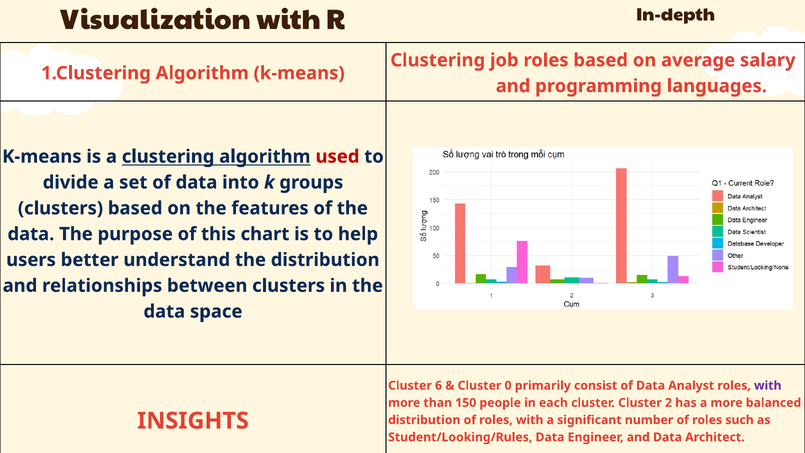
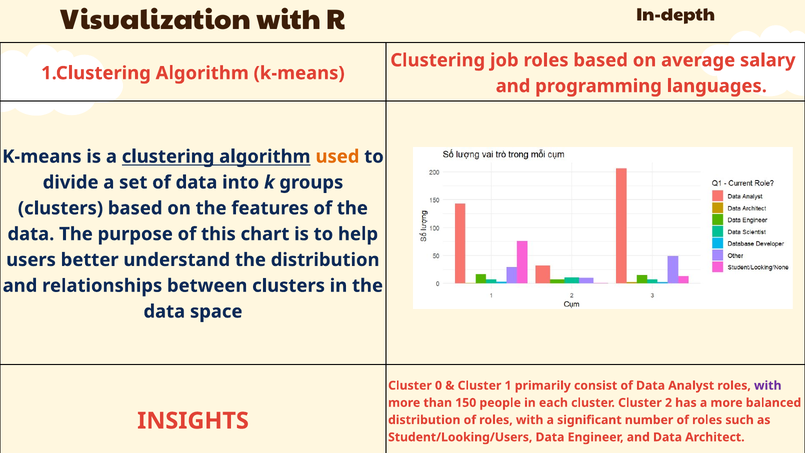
used colour: red -> orange
6: 6 -> 0
0: 0 -> 1
Student/Looking/Rules: Student/Looking/Rules -> Student/Looking/Users
